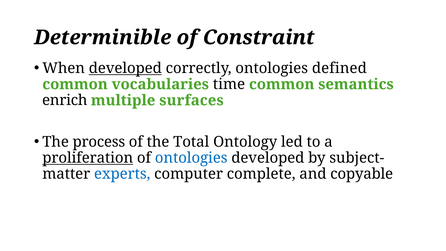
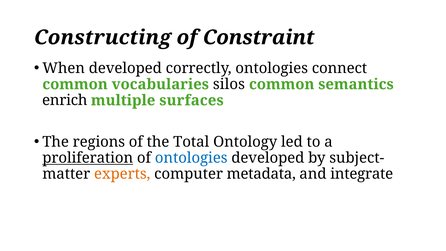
Determinible: Determinible -> Constructing
developed at (125, 68) underline: present -> none
defined: defined -> connect
time: time -> silos
process: process -> regions
experts colour: blue -> orange
complete: complete -> metadata
copyable: copyable -> integrate
